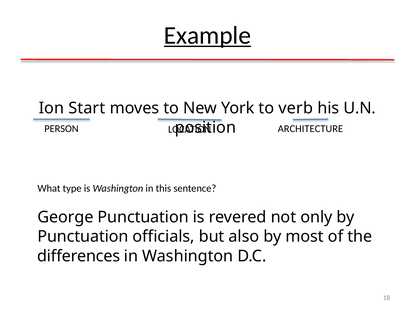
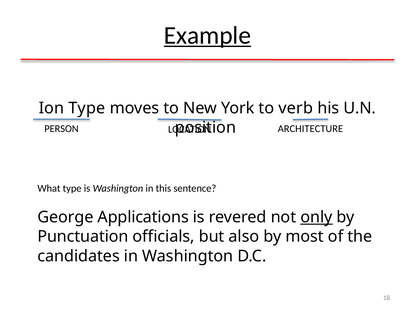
Start at (87, 108): Start -> Type
George Punctuation: Punctuation -> Applications
only underline: none -> present
differences: differences -> candidates
